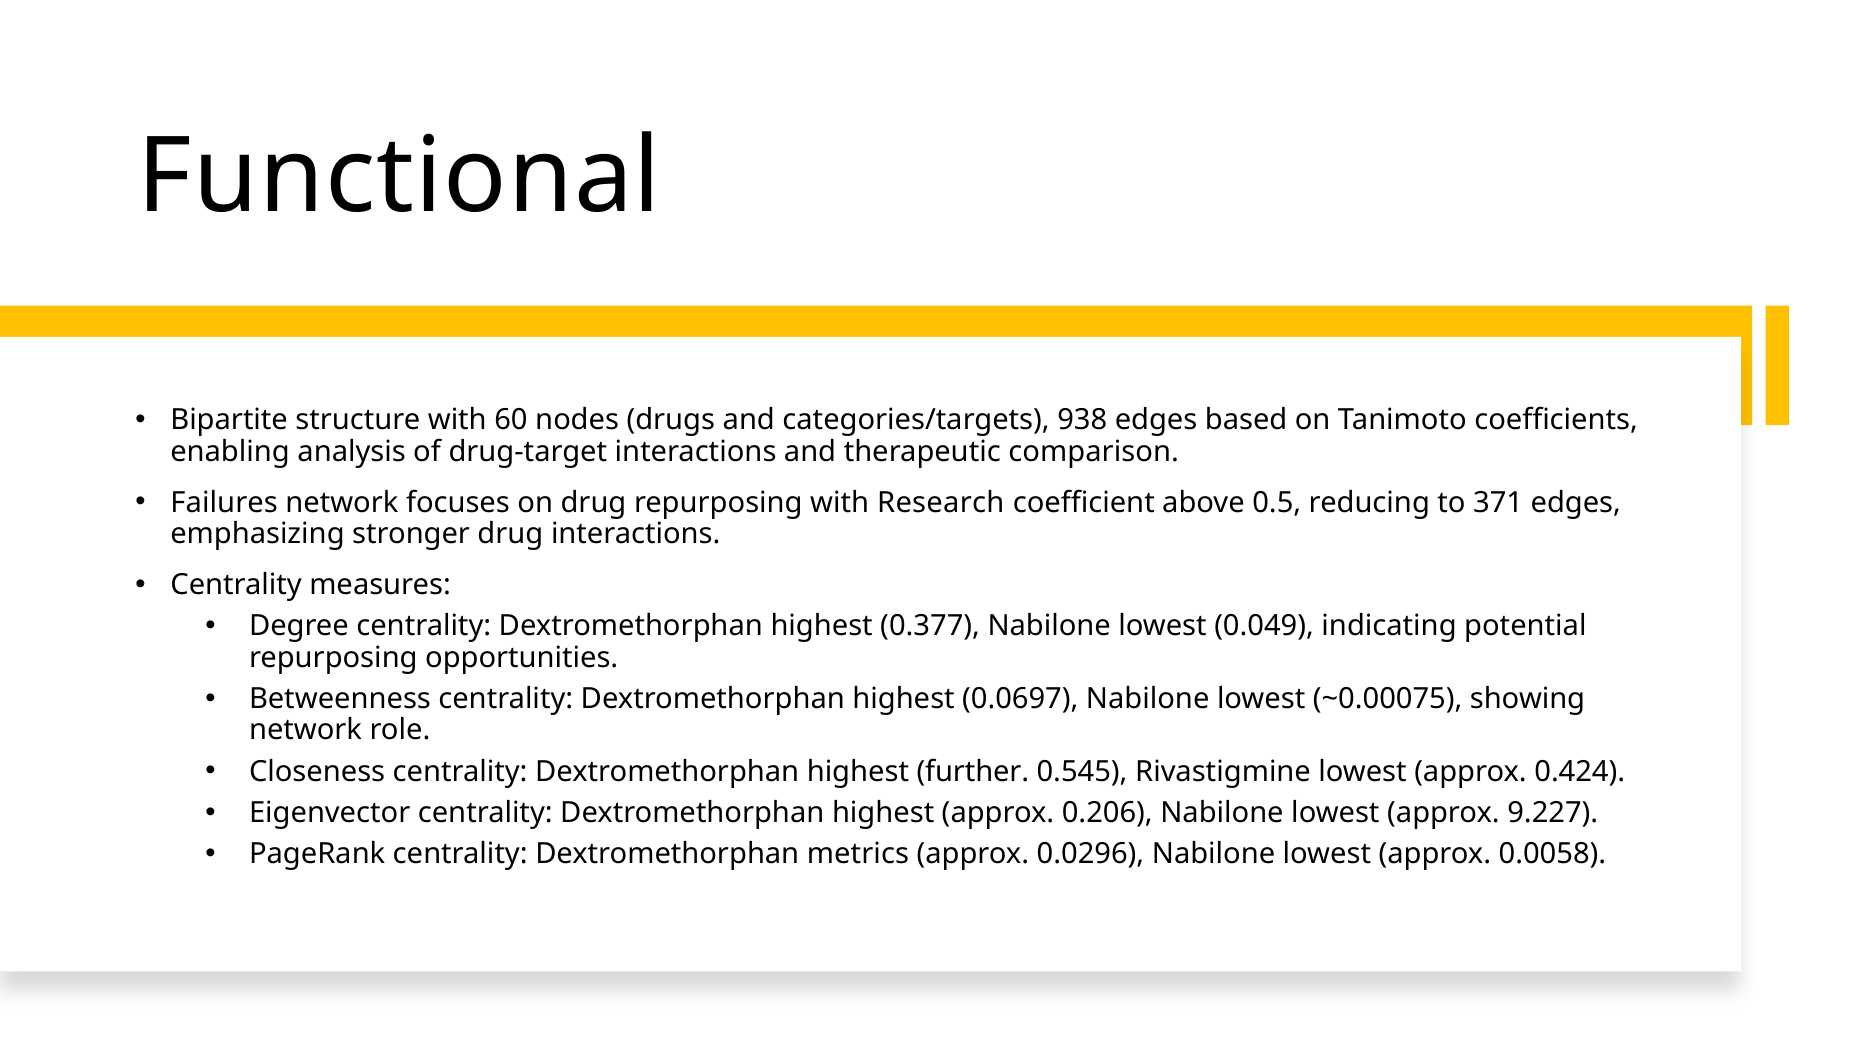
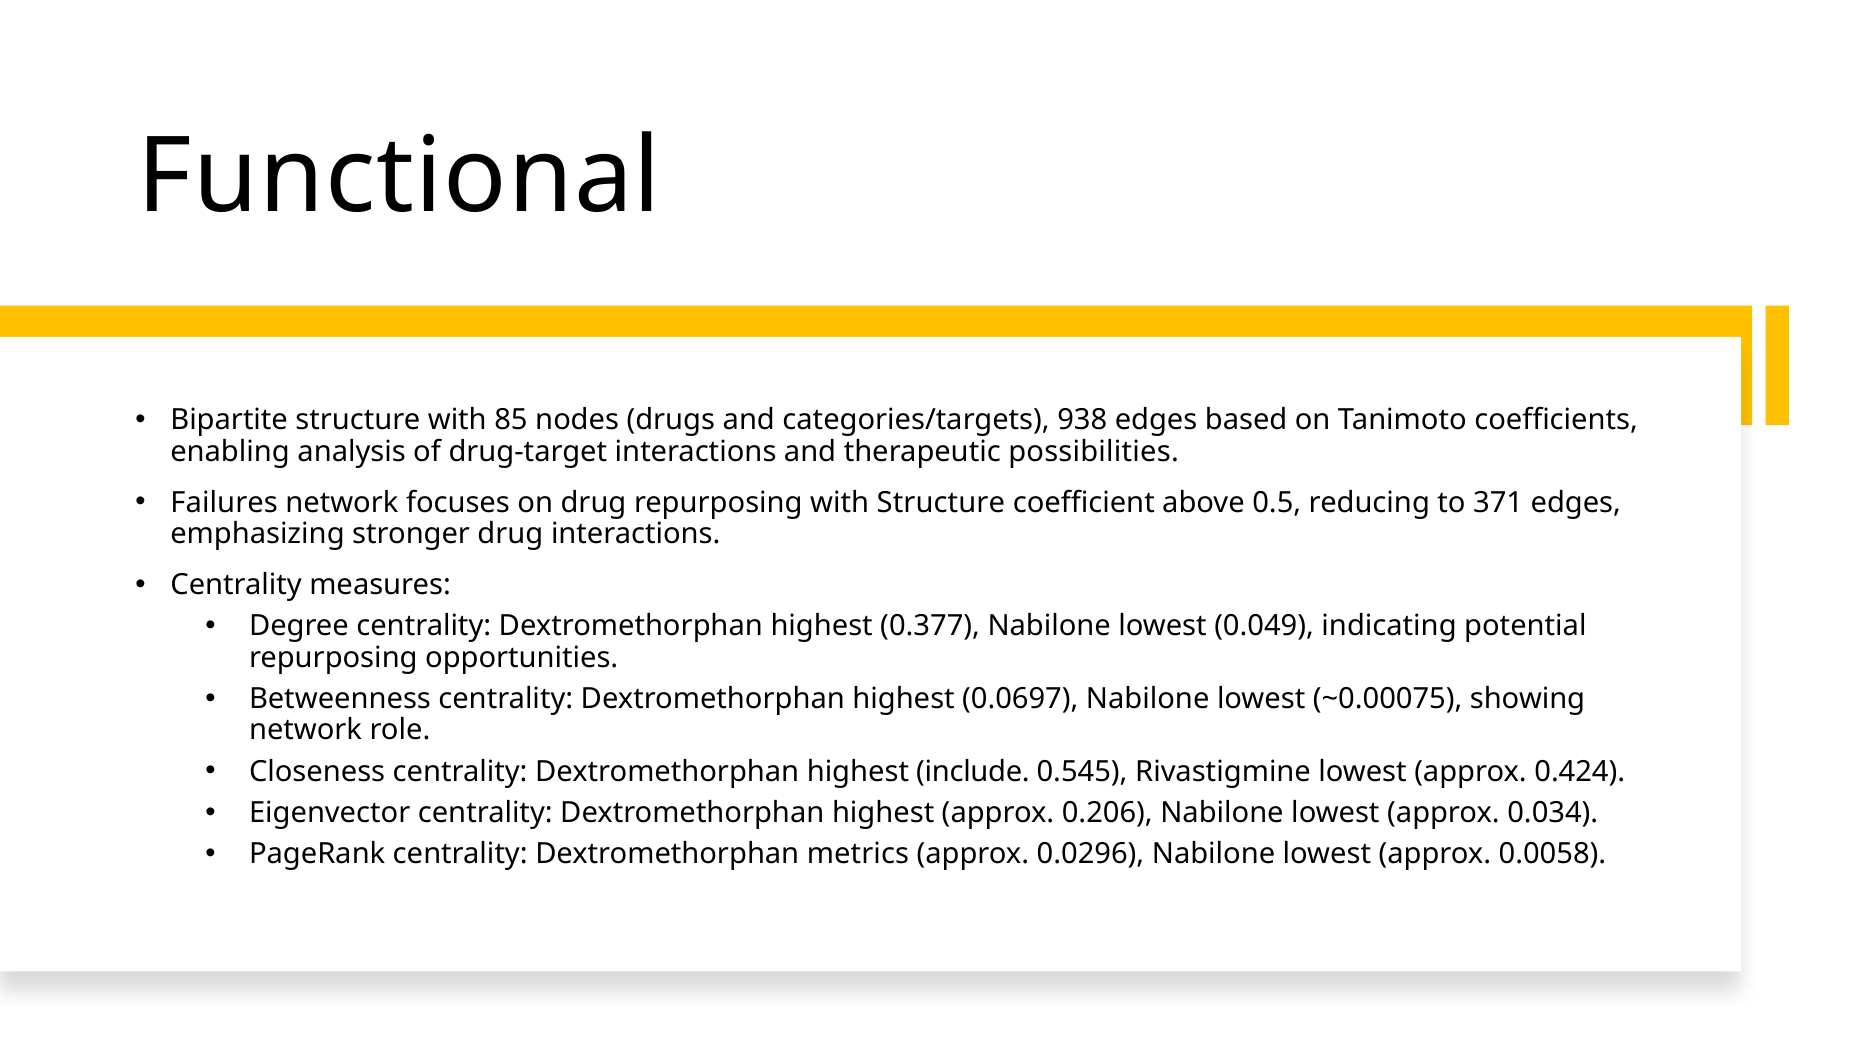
60: 60 -> 85
comparison: comparison -> possibilities
with Research: Research -> Structure
further: further -> include
9.227: 9.227 -> 0.034
